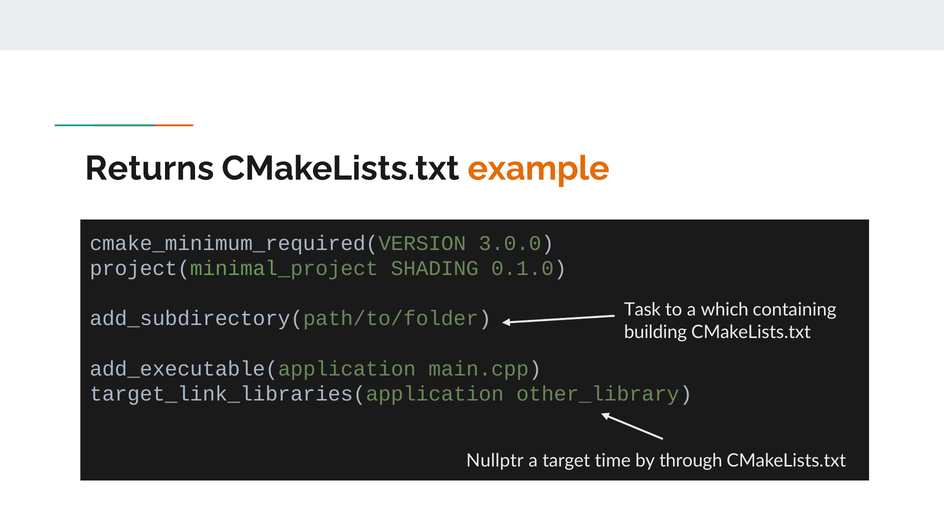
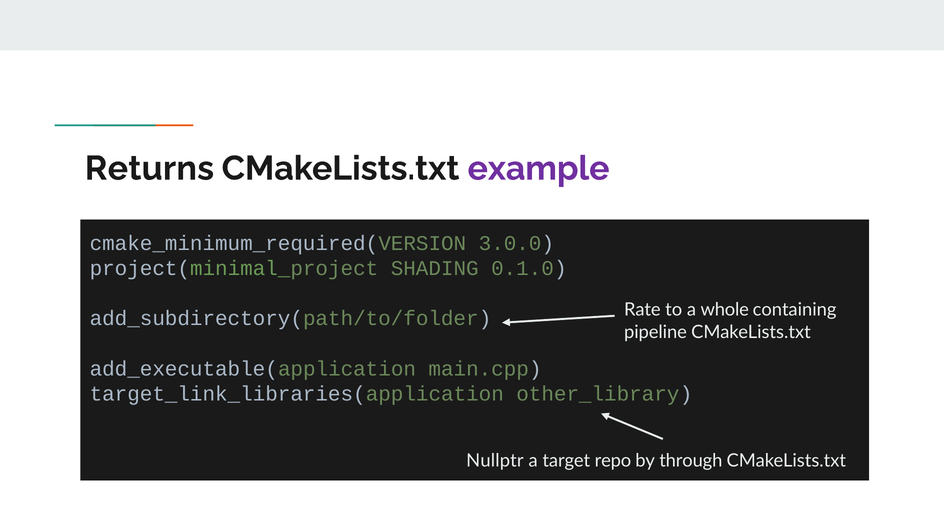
example colour: orange -> purple
Task: Task -> Rate
which: which -> whole
building: building -> pipeline
time: time -> repo
